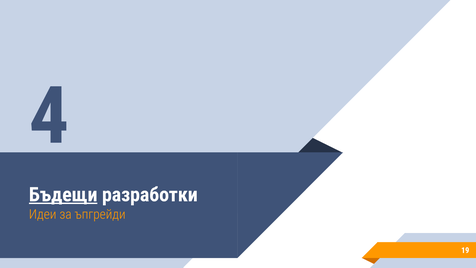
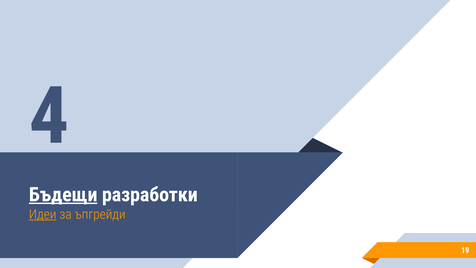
Идеи underline: none -> present
